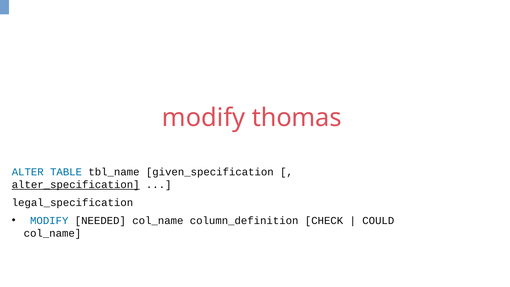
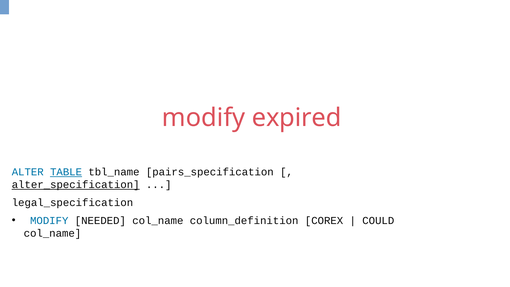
thomas: thomas -> expired
TABLE underline: none -> present
given_specification: given_specification -> pairs_specification
CHECK: CHECK -> COREX
